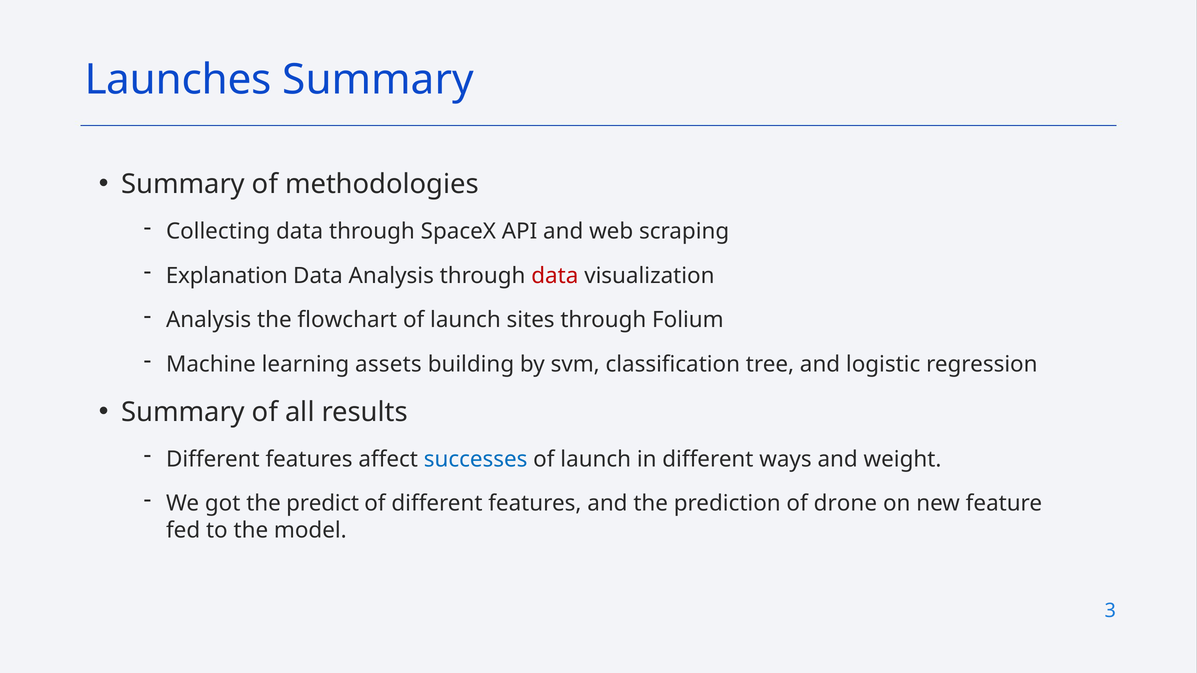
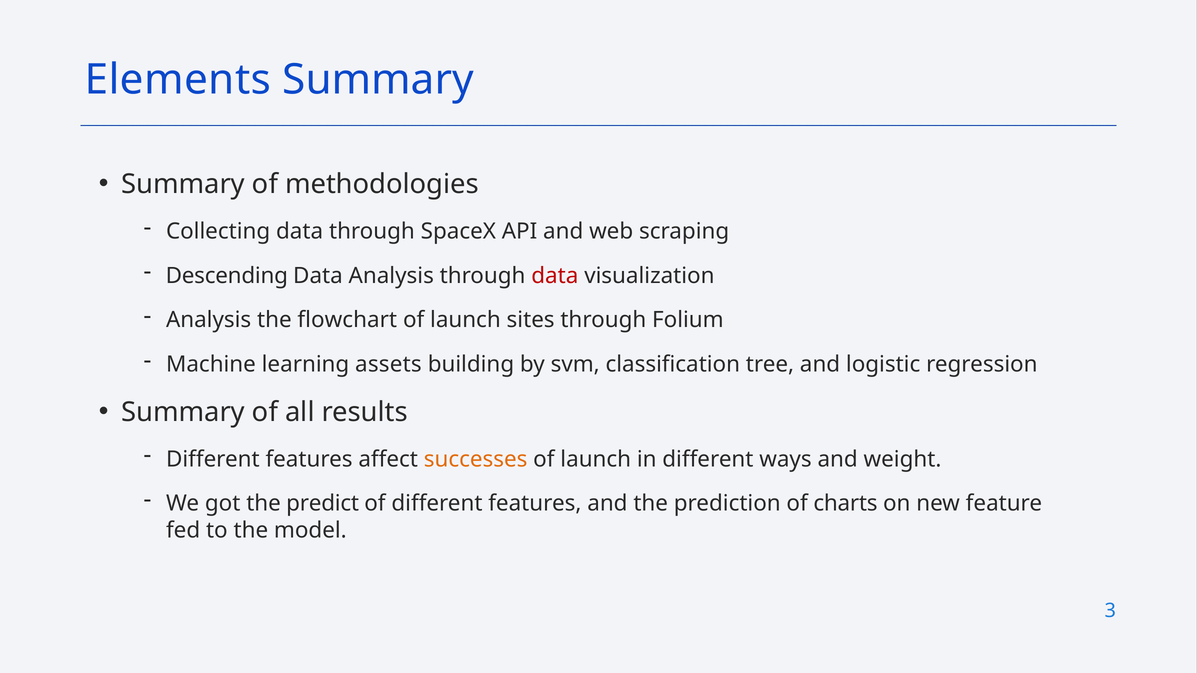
Launches: Launches -> Elements
Explanation: Explanation -> Descending
successes colour: blue -> orange
drone: drone -> charts
